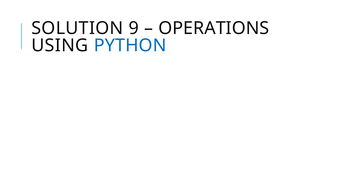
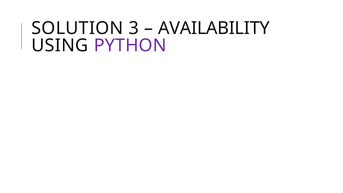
9: 9 -> 3
OPERATIONS: OPERATIONS -> AVAILABILITY
PYTHON colour: blue -> purple
